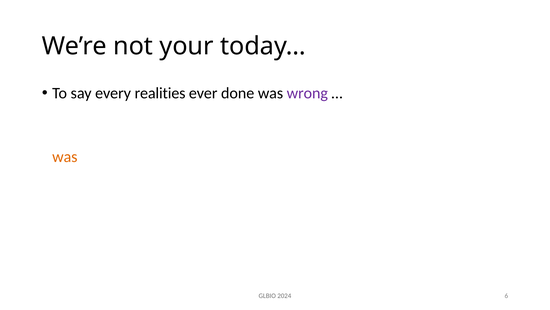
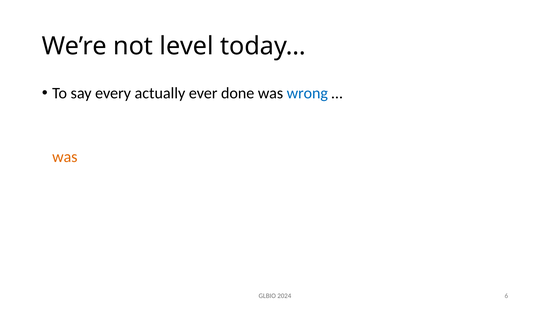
your: your -> level
realities: realities -> actually
wrong colour: purple -> blue
